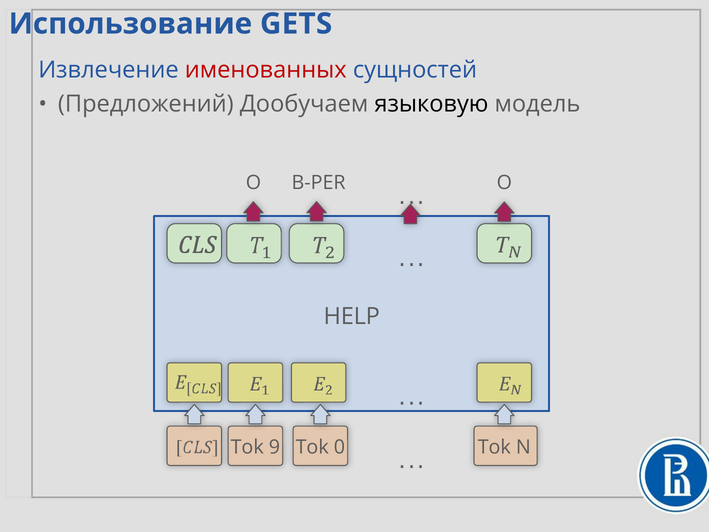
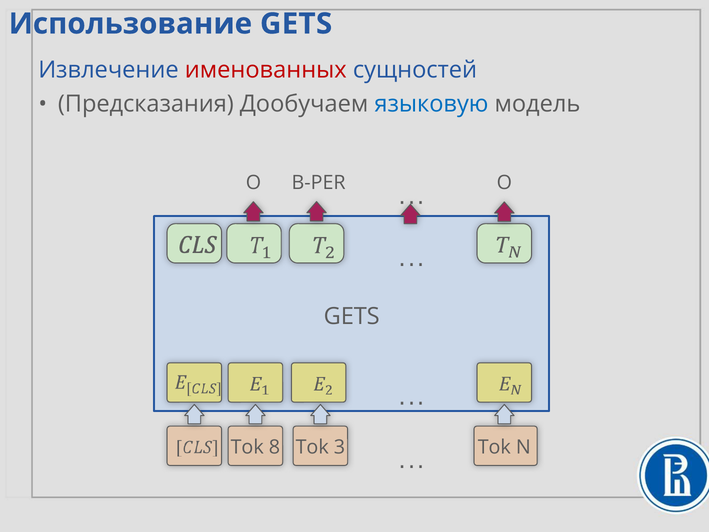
Предложений: Предложений -> Предсказания
языковую colour: black -> blue
HELP at (352, 316): HELP -> GETS
9: 9 -> 8
0: 0 -> 3
